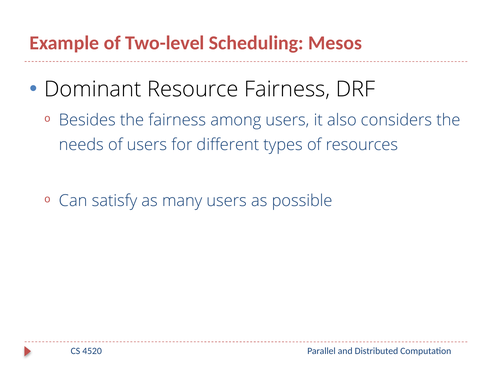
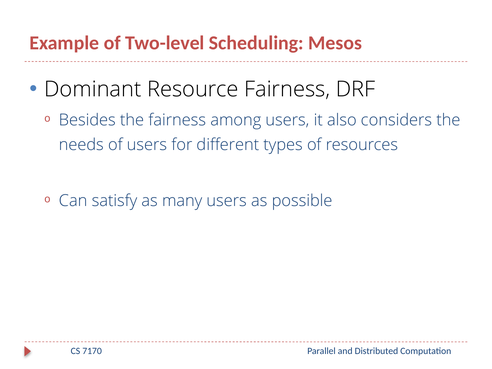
4520: 4520 -> 7170
